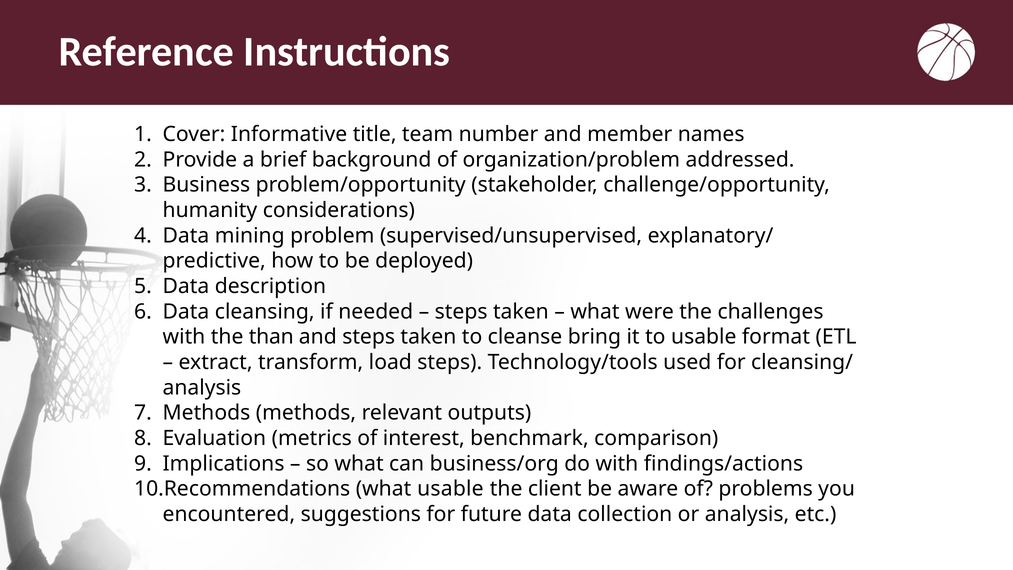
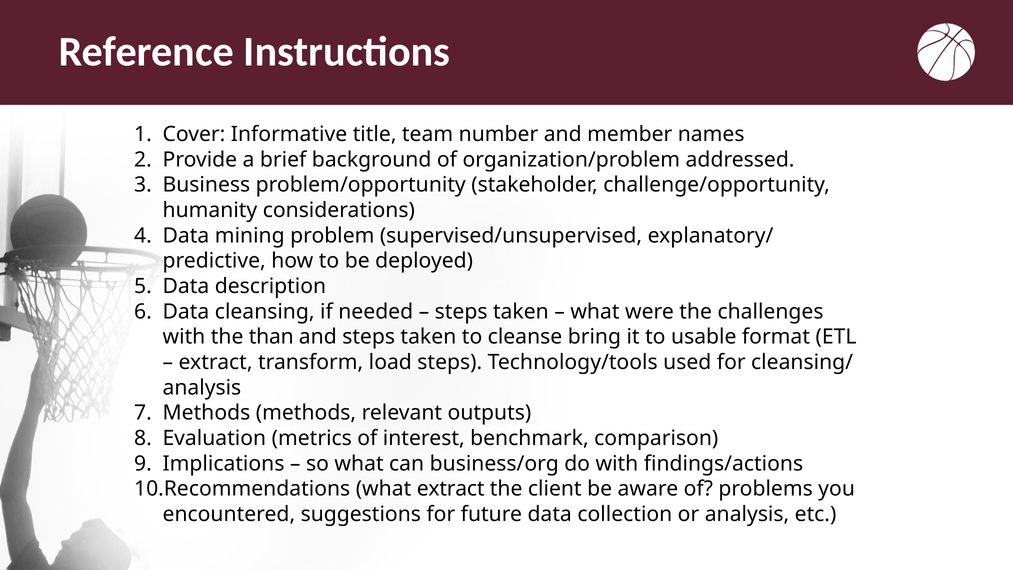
what usable: usable -> extract
